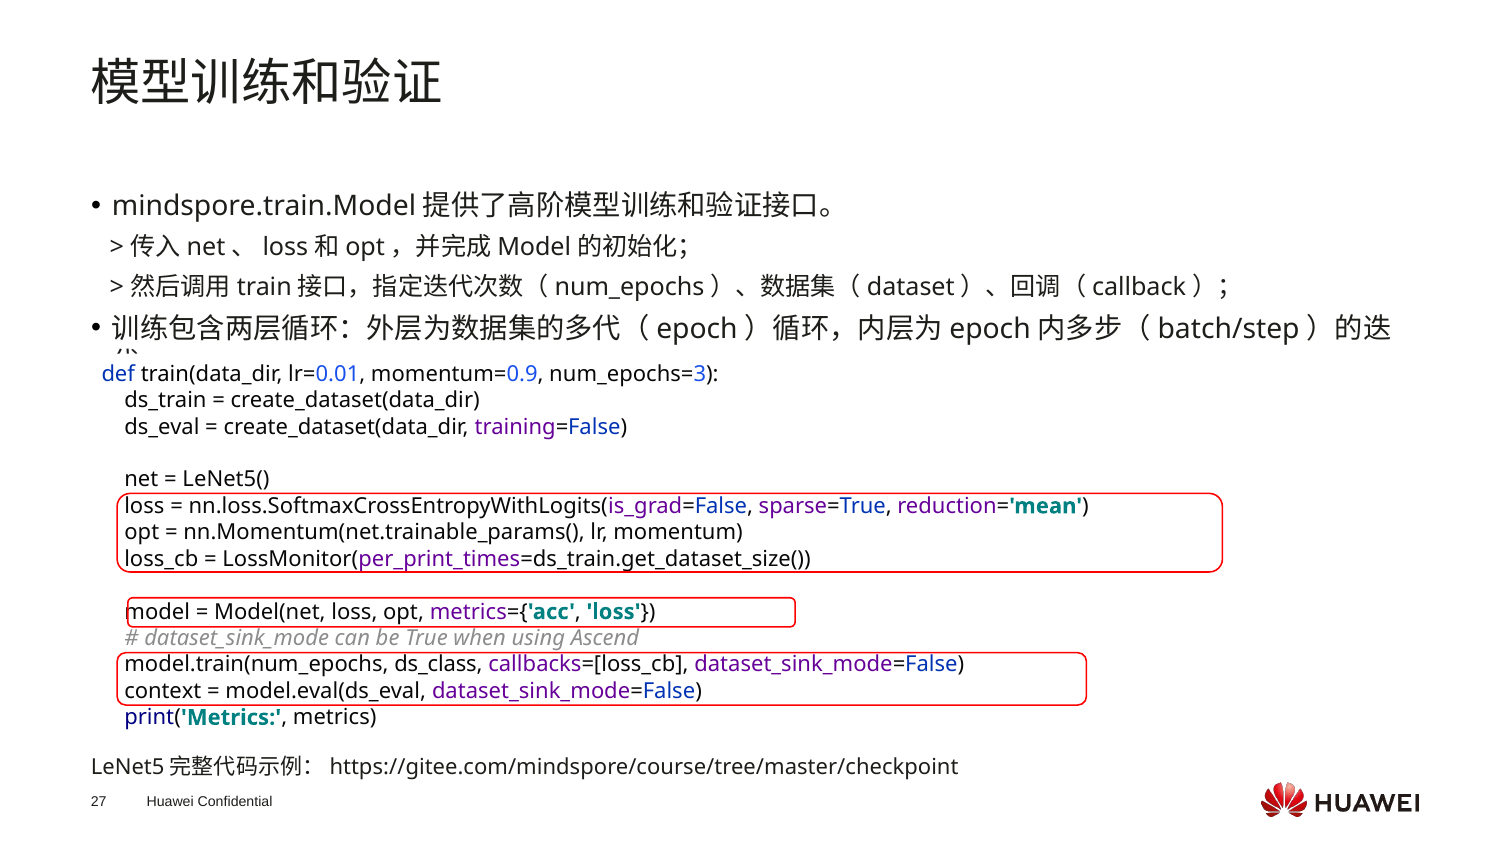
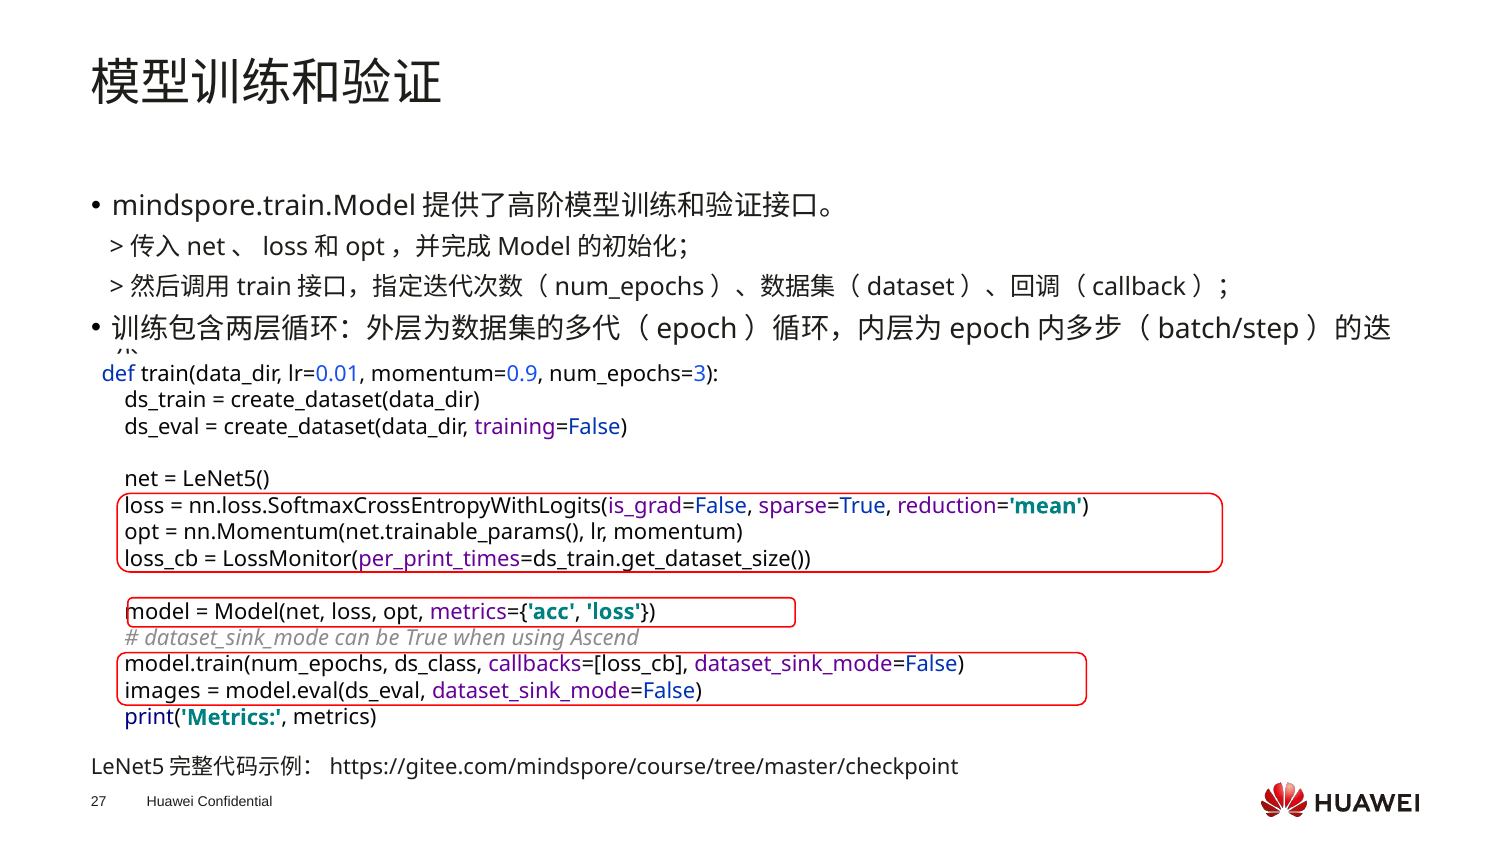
context: context -> images
